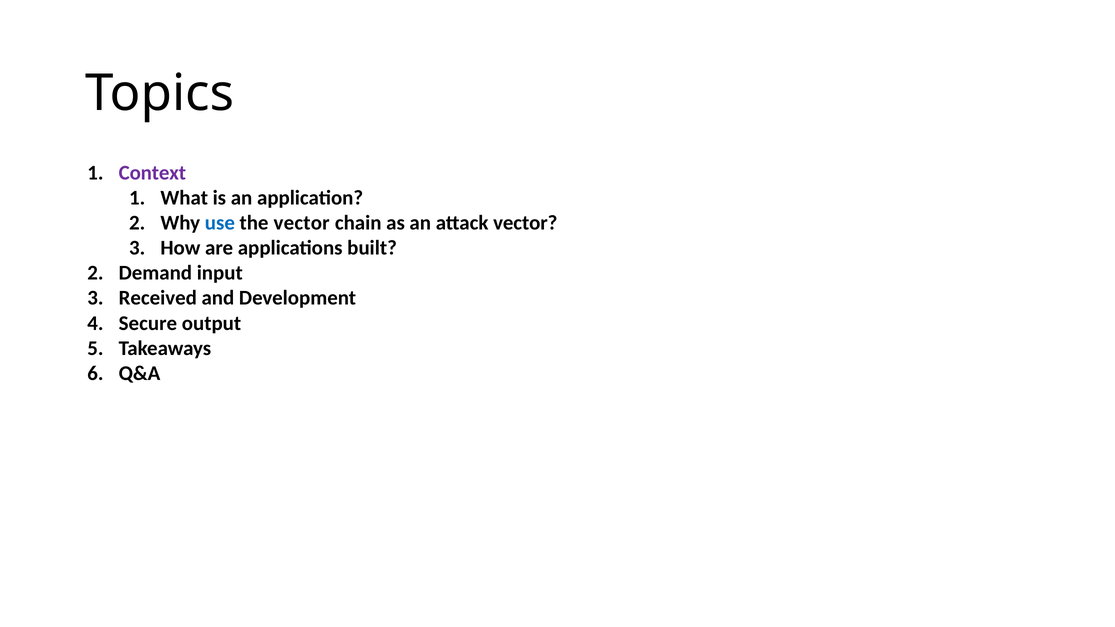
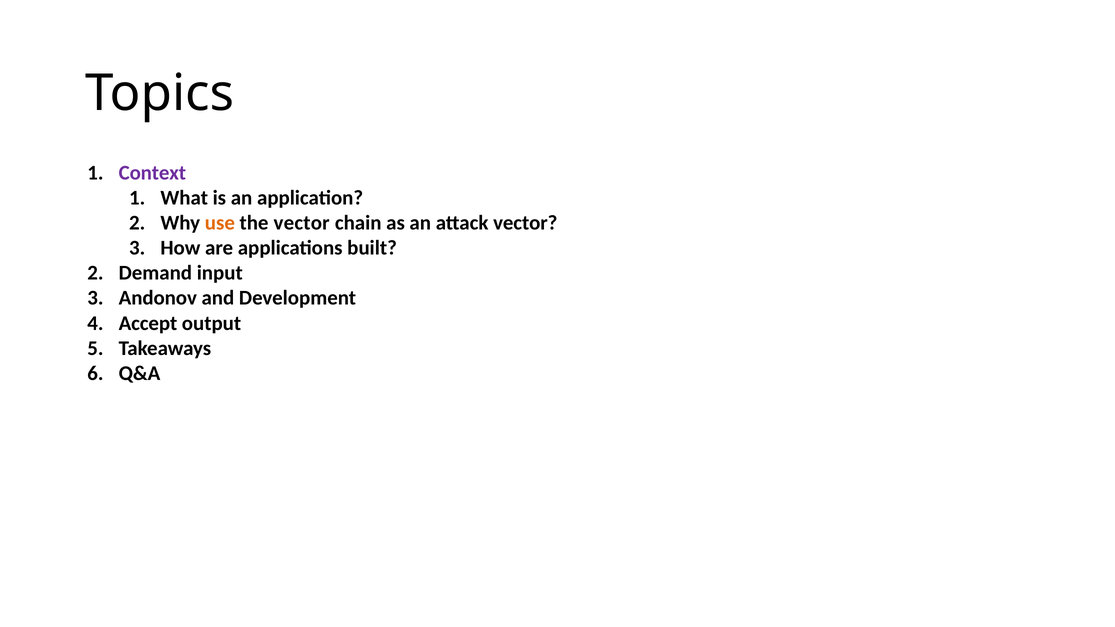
use colour: blue -> orange
Received: Received -> Andonov
Secure: Secure -> Accept
